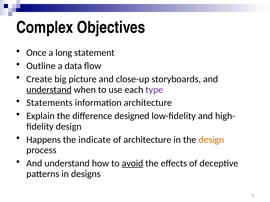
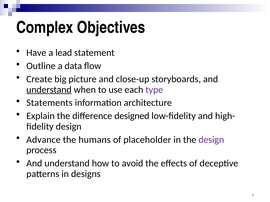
Once: Once -> Have
long: long -> lead
Happens: Happens -> Advance
indicate: indicate -> humans
of architecture: architecture -> placeholder
design at (211, 140) colour: orange -> purple
avoid underline: present -> none
